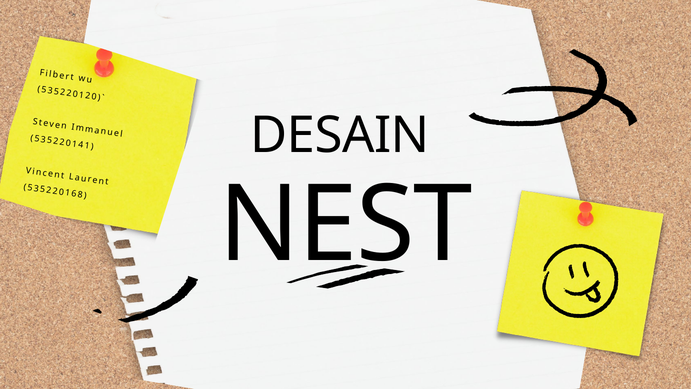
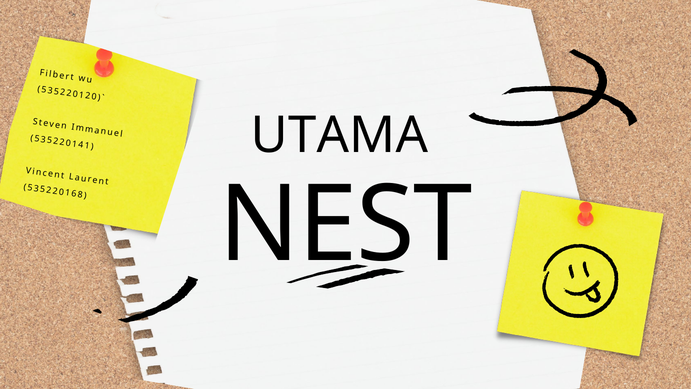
DESAIN: DESAIN -> UTAMA
